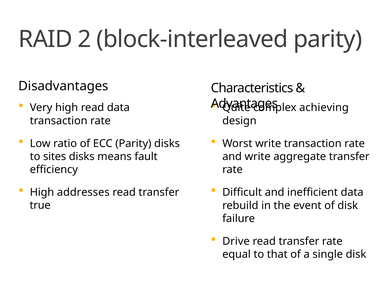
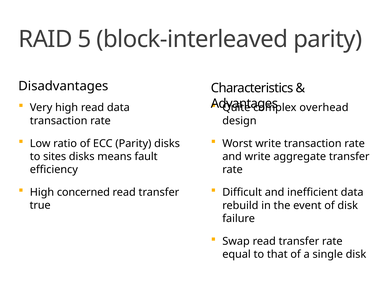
2: 2 -> 5
achieving: achieving -> overhead
addresses: addresses -> concerned
Drive: Drive -> Swap
